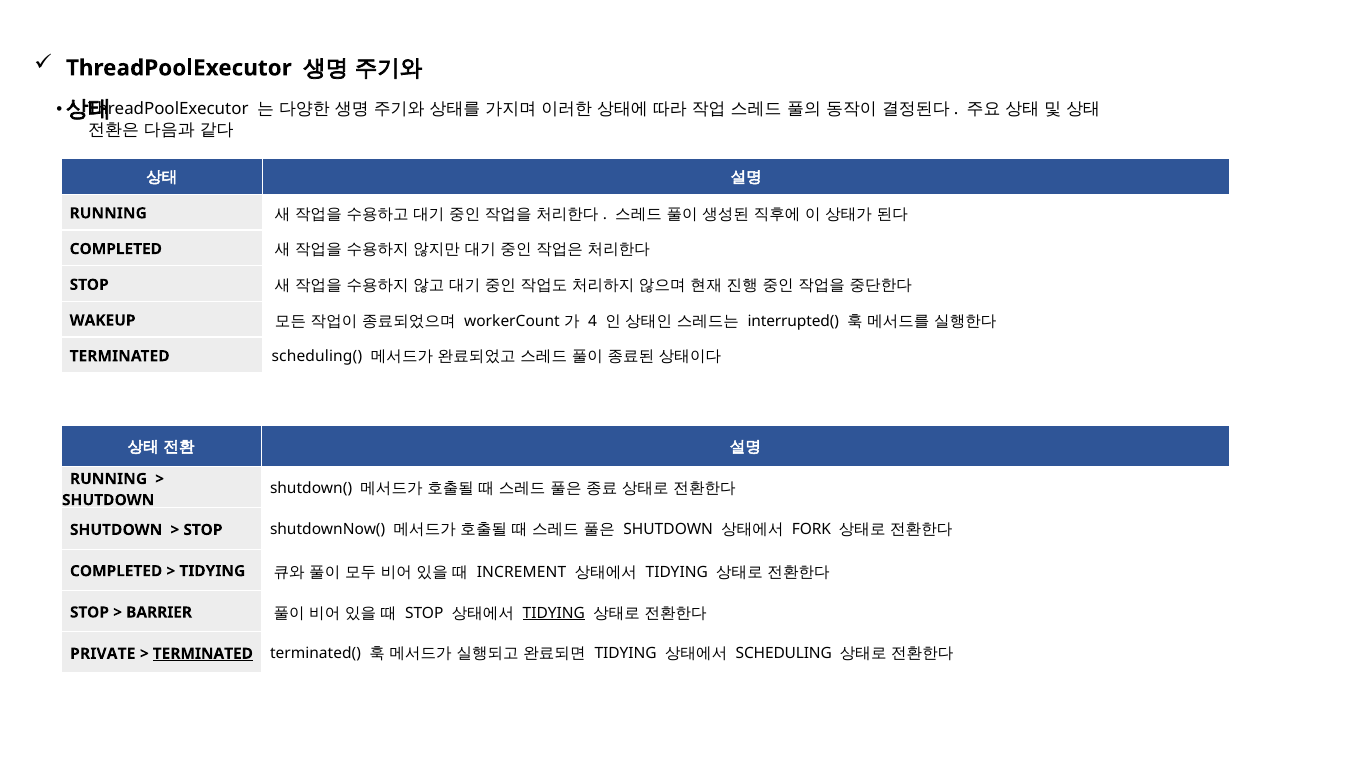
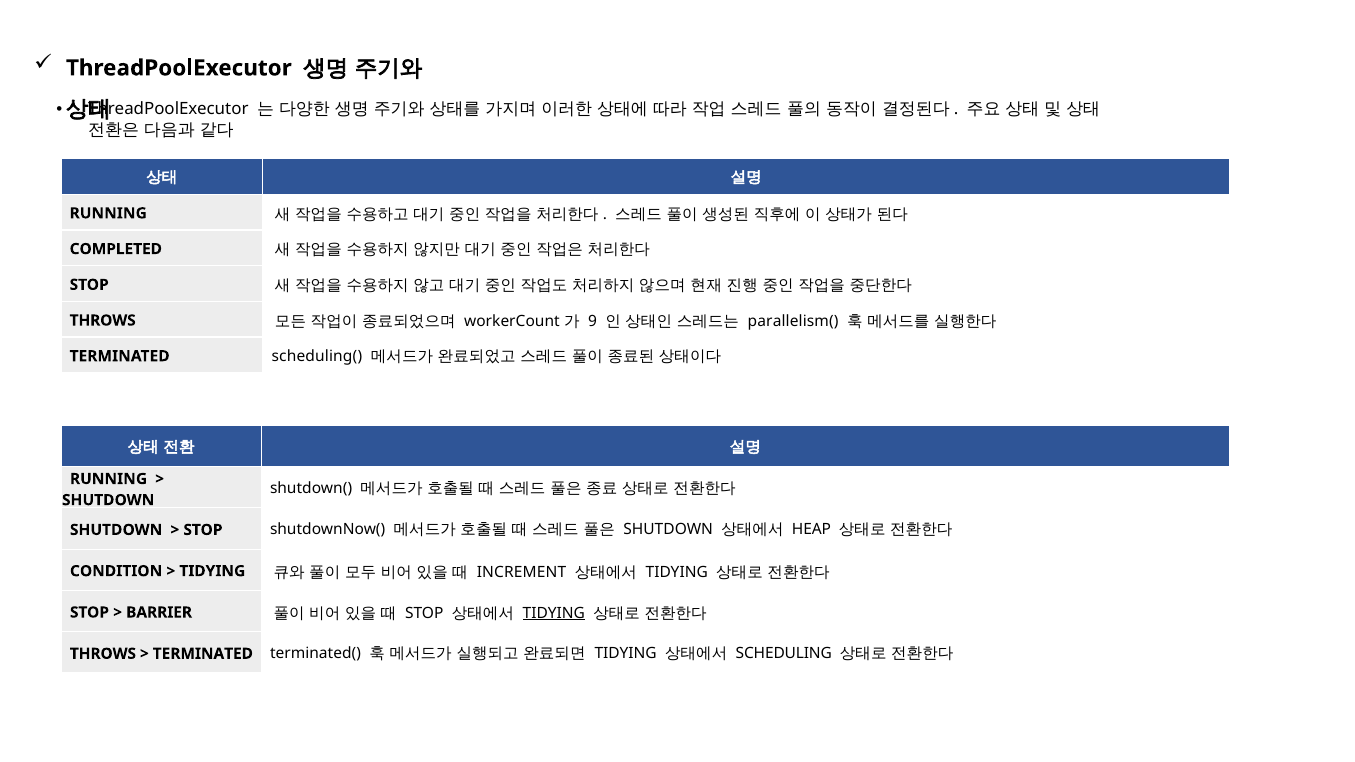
WAKEUP at (103, 321): WAKEUP -> THROWS
4: 4 -> 9
interrupted(: interrupted( -> parallelism(
FORK: FORK -> HEAP
COMPLETED at (116, 571): COMPLETED -> CONDITION
PRIVATE at (103, 654): PRIVATE -> THROWS
TERMINATED at (203, 654) underline: present -> none
